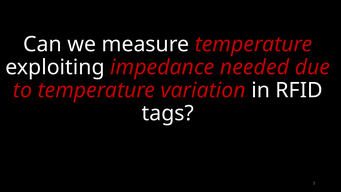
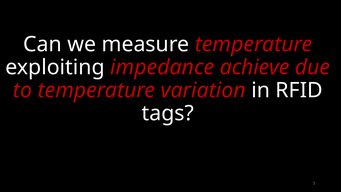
needed: needed -> achieve
